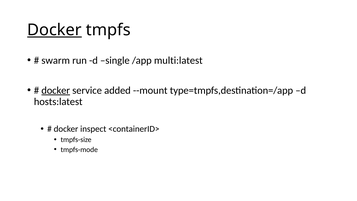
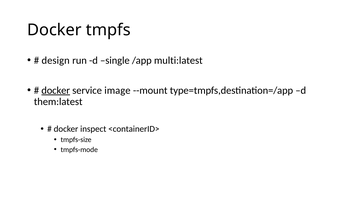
Docker at (54, 30) underline: present -> none
swarm: swarm -> design
added: added -> image
hosts:latest: hosts:latest -> them:latest
